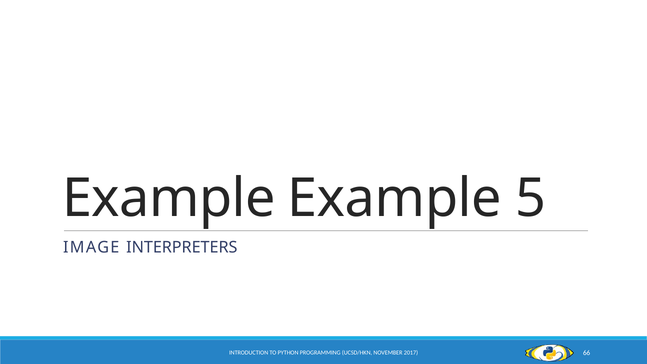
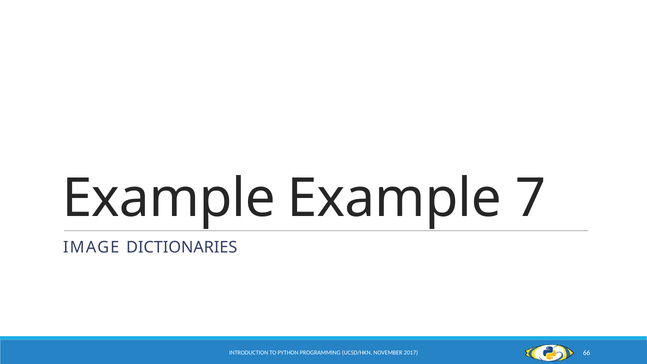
5: 5 -> 7
INTERPRETERS: INTERPRETERS -> DICTIONARIES
